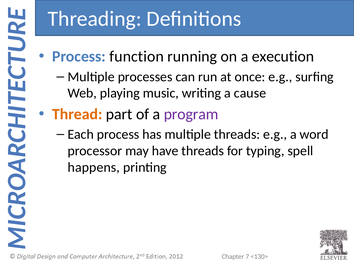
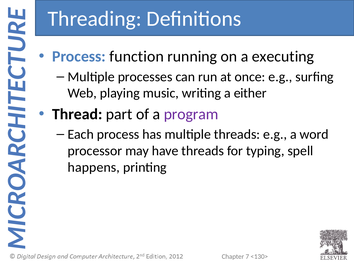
execution: execution -> executing
cause: cause -> either
Thread colour: orange -> black
